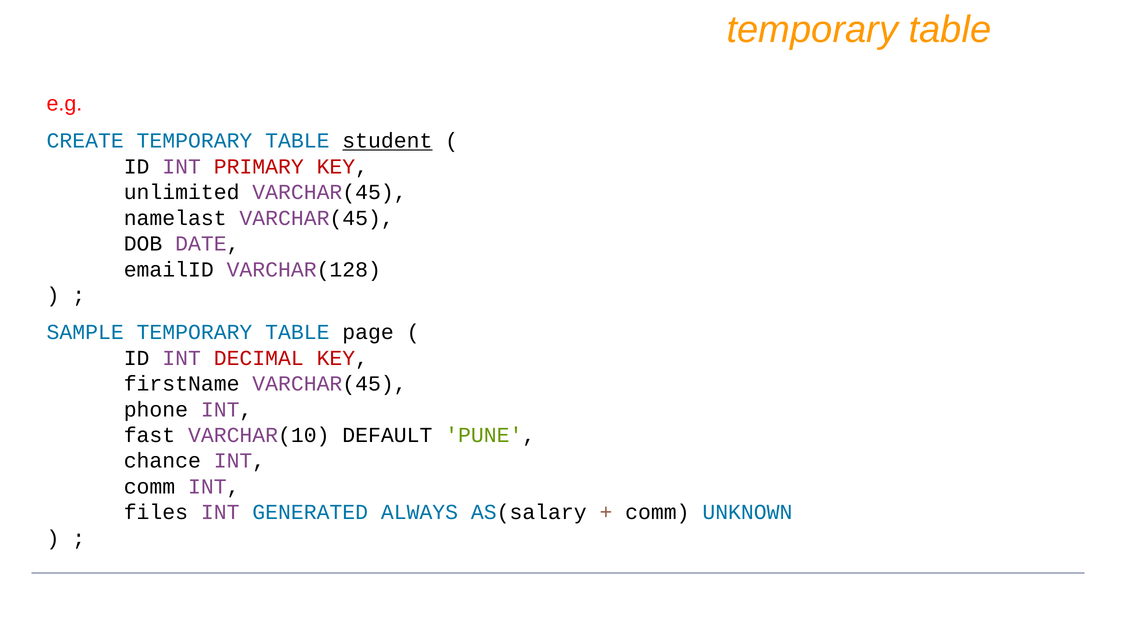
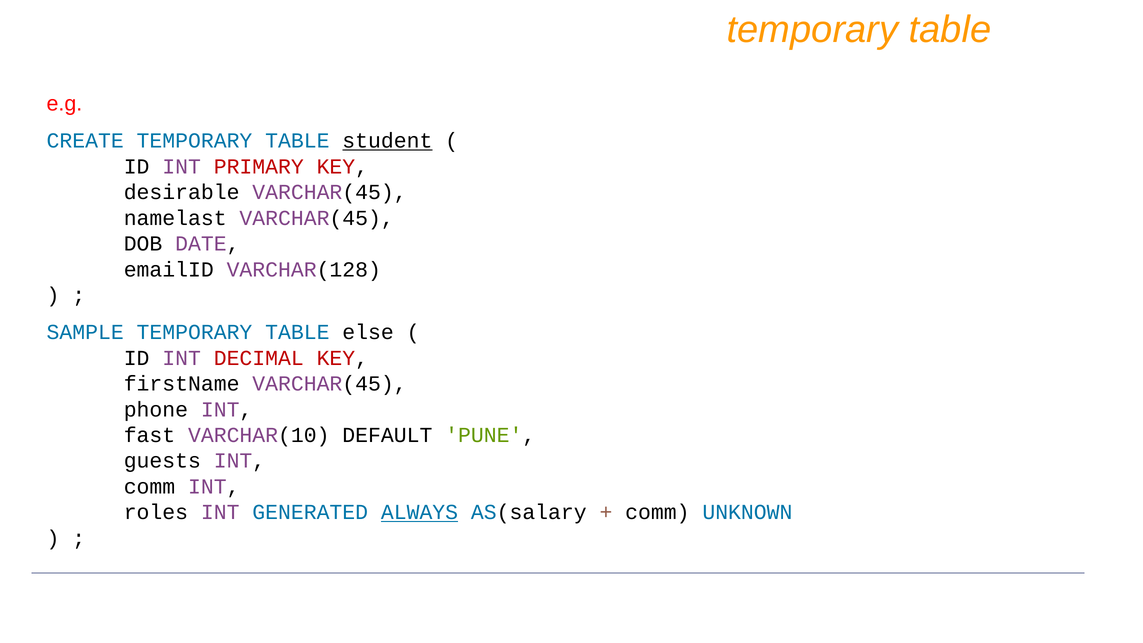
unlimited: unlimited -> desirable
page: page -> else
chance: chance -> guests
files: files -> roles
ALWAYS underline: none -> present
